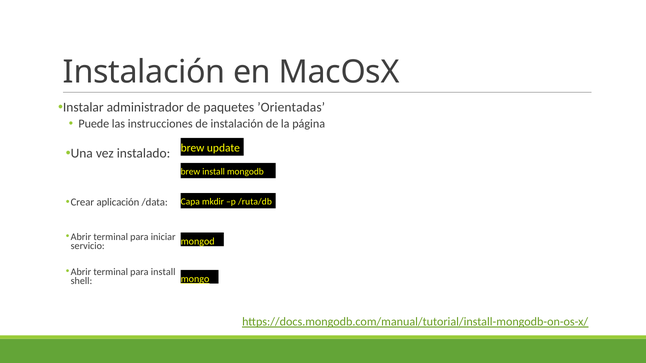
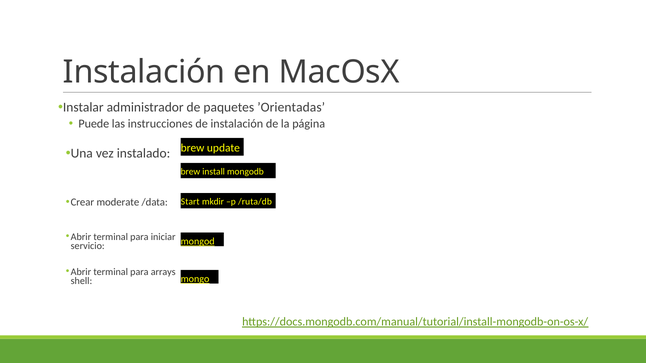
aplicación: aplicación -> moderate
Capa: Capa -> Start
mongod underline: none -> present
para install: install -> arrays
